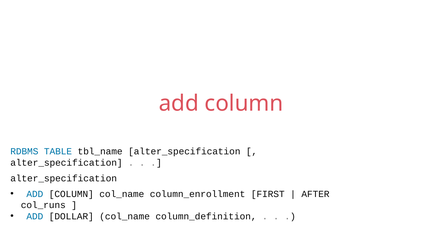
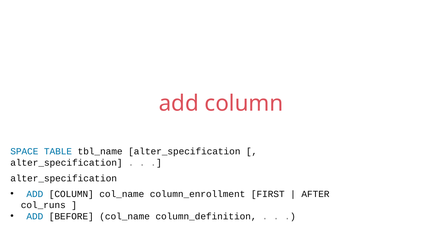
RDBMS: RDBMS -> SPACE
DOLLAR: DOLLAR -> BEFORE
